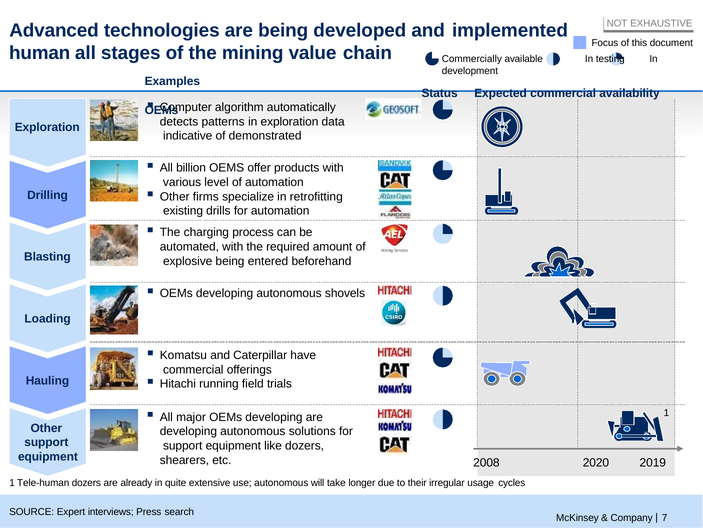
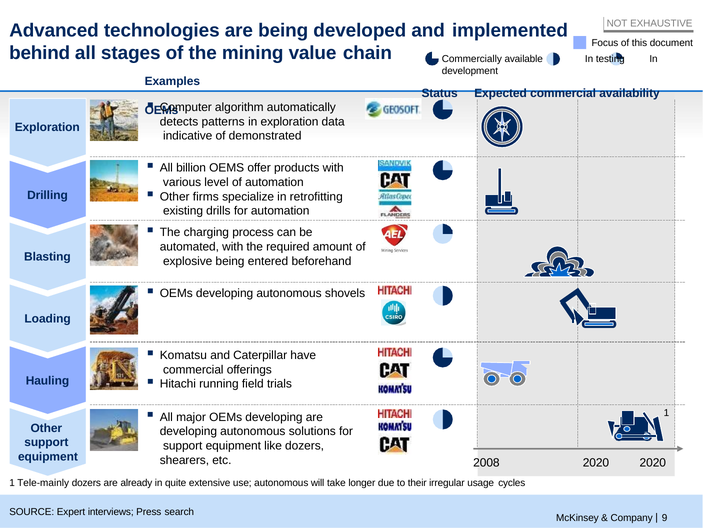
human: human -> behind
2020 2019: 2019 -> 2020
Tele-human: Tele-human -> Tele-mainly
7: 7 -> 9
